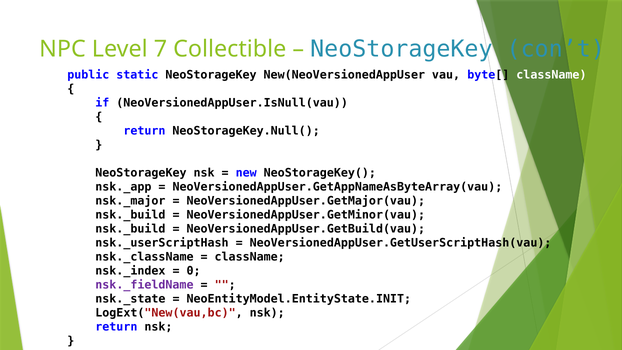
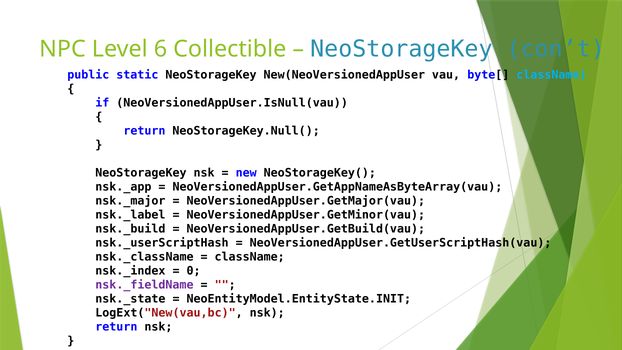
7: 7 -> 6
className at (551, 75) colour: white -> light blue
nsk._build at (130, 215): nsk._build -> nsk._label
